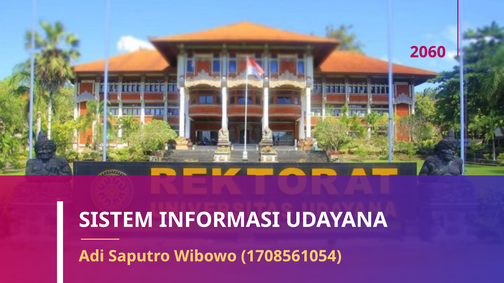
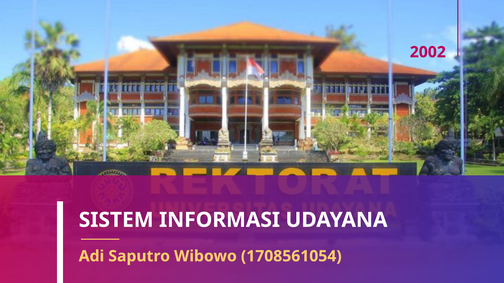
2060: 2060 -> 2002
